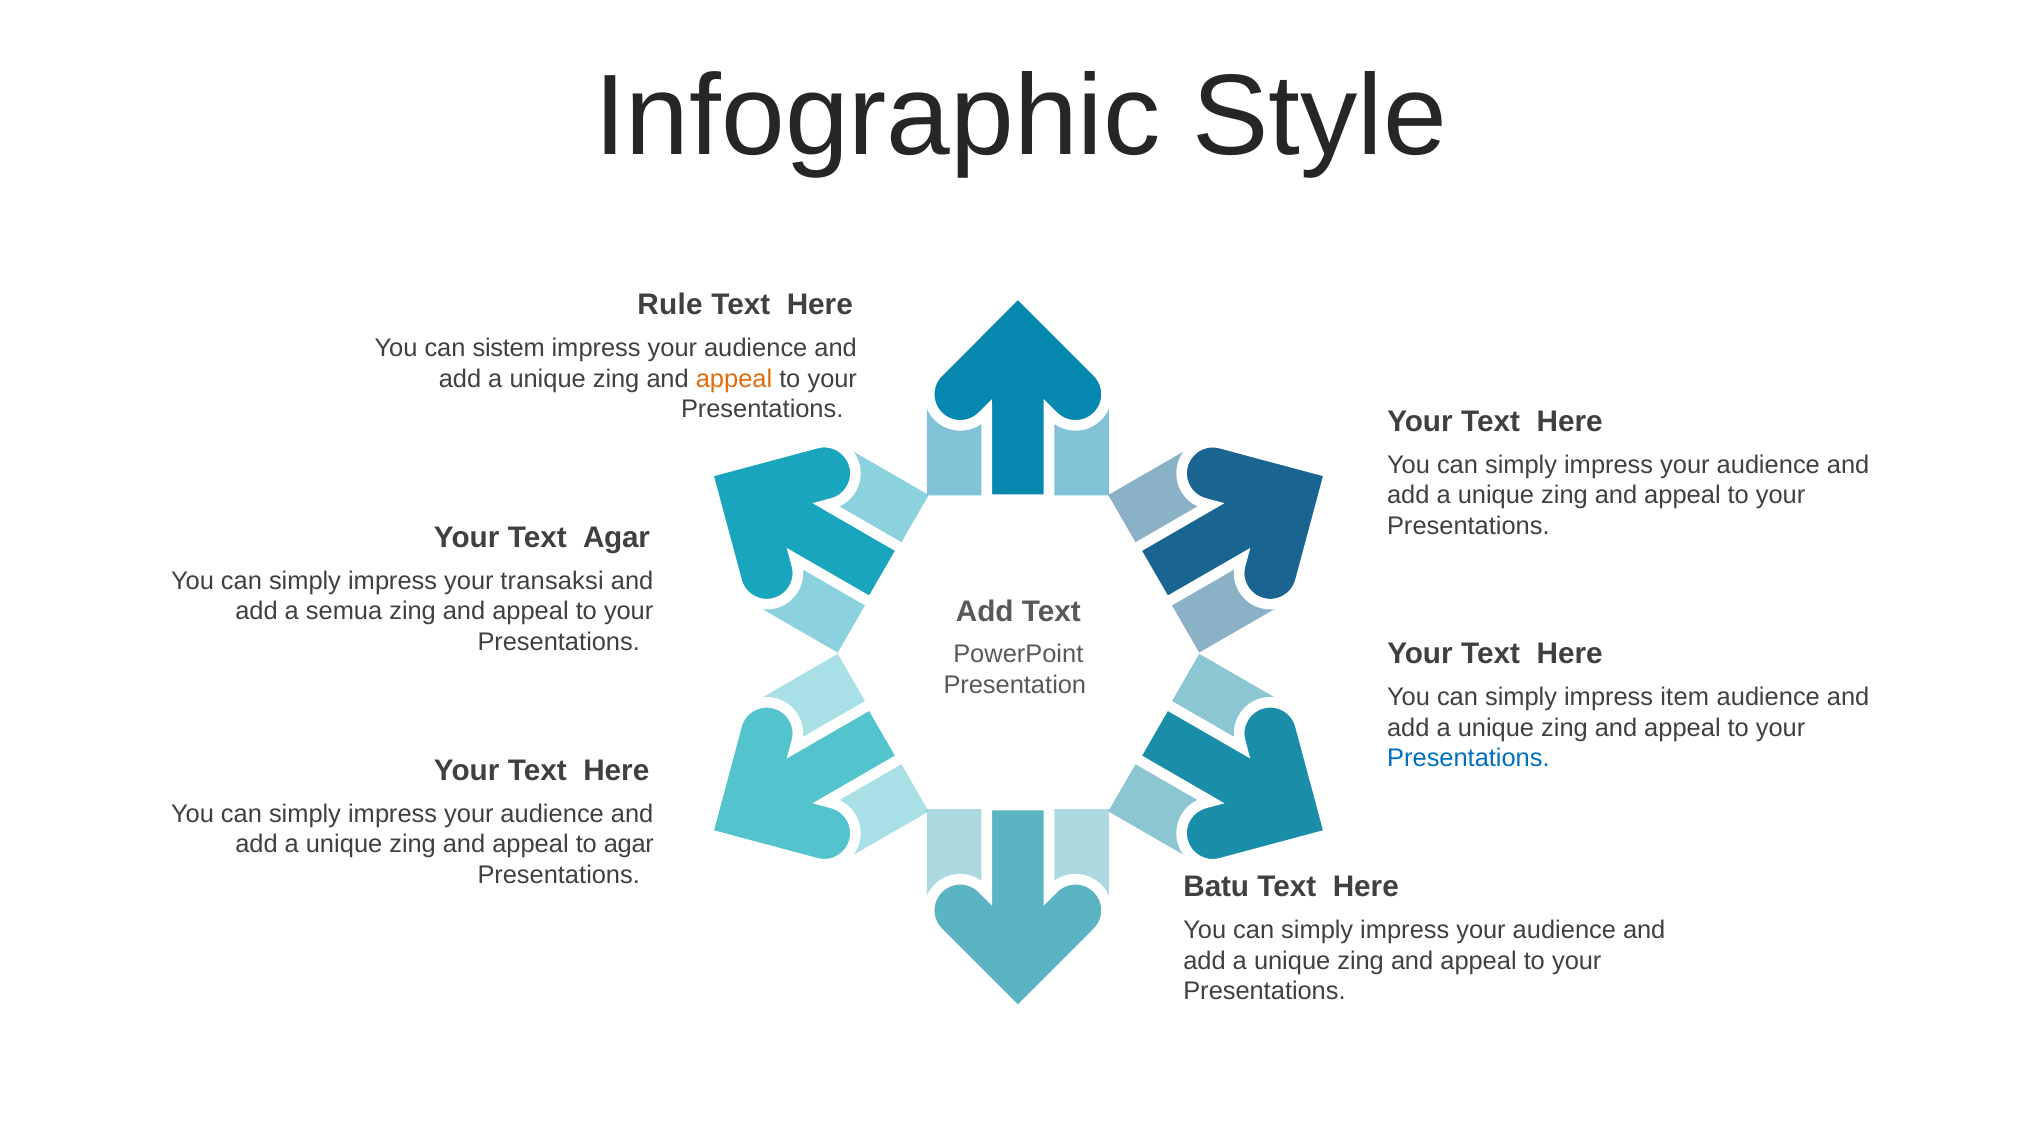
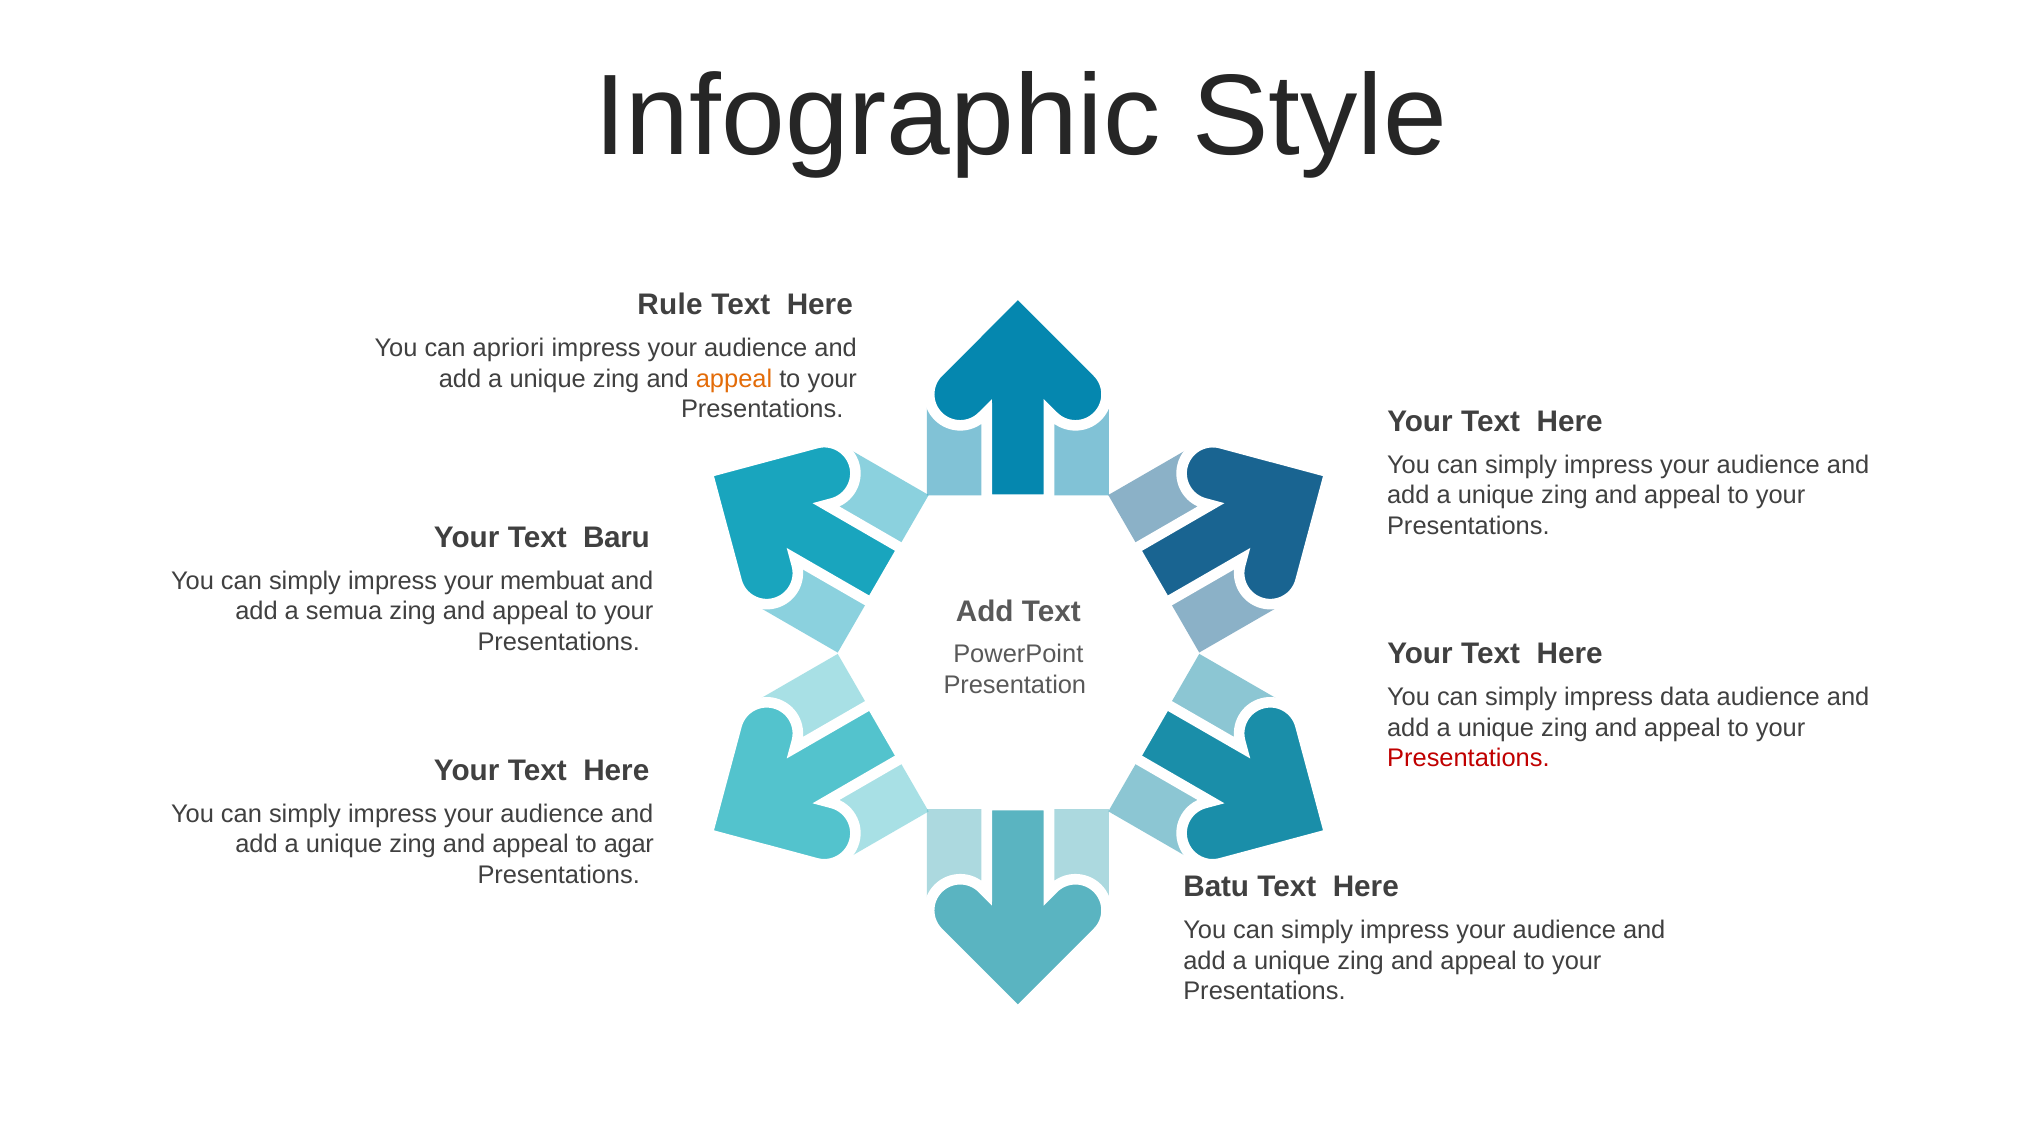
sistem: sistem -> apriori
Text Agar: Agar -> Baru
transaksi: transaksi -> membuat
item: item -> data
Presentations at (1468, 758) colour: blue -> red
